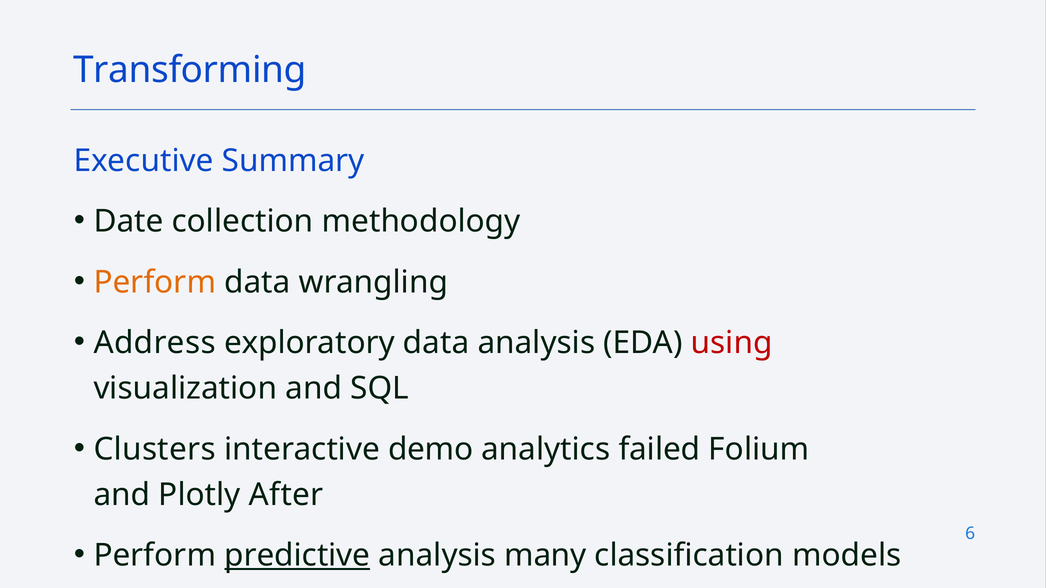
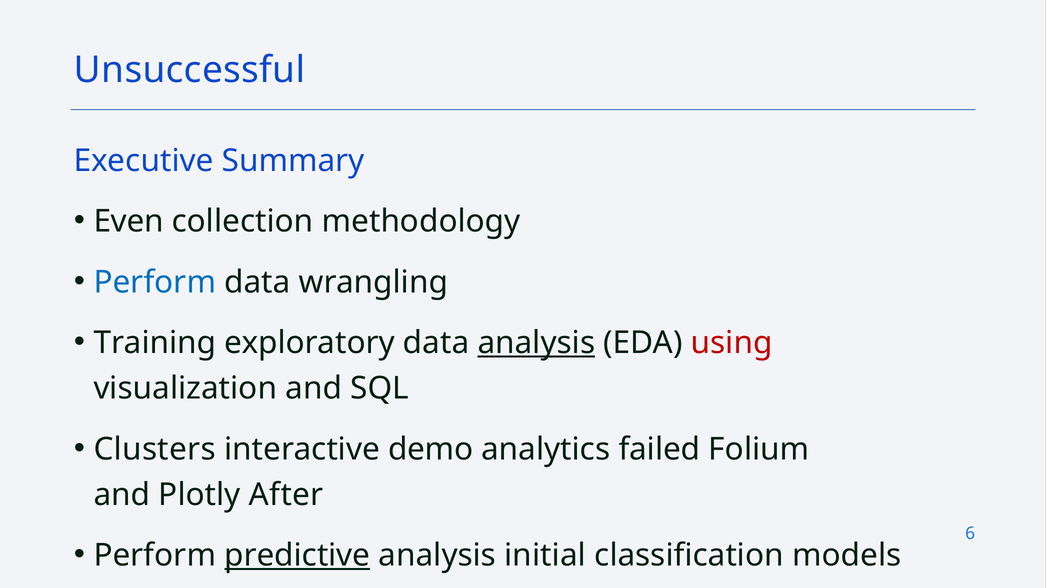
Transforming: Transforming -> Unsuccessful
Date: Date -> Even
Perform at (155, 282) colour: orange -> blue
Address: Address -> Training
analysis at (536, 343) underline: none -> present
many: many -> initial
